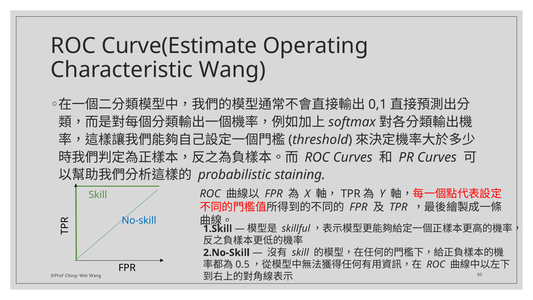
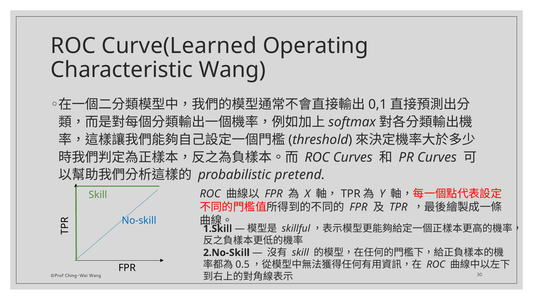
Curve(Estimate: Curve(Estimate -> Curve(Learned
staining: staining -> pretend
